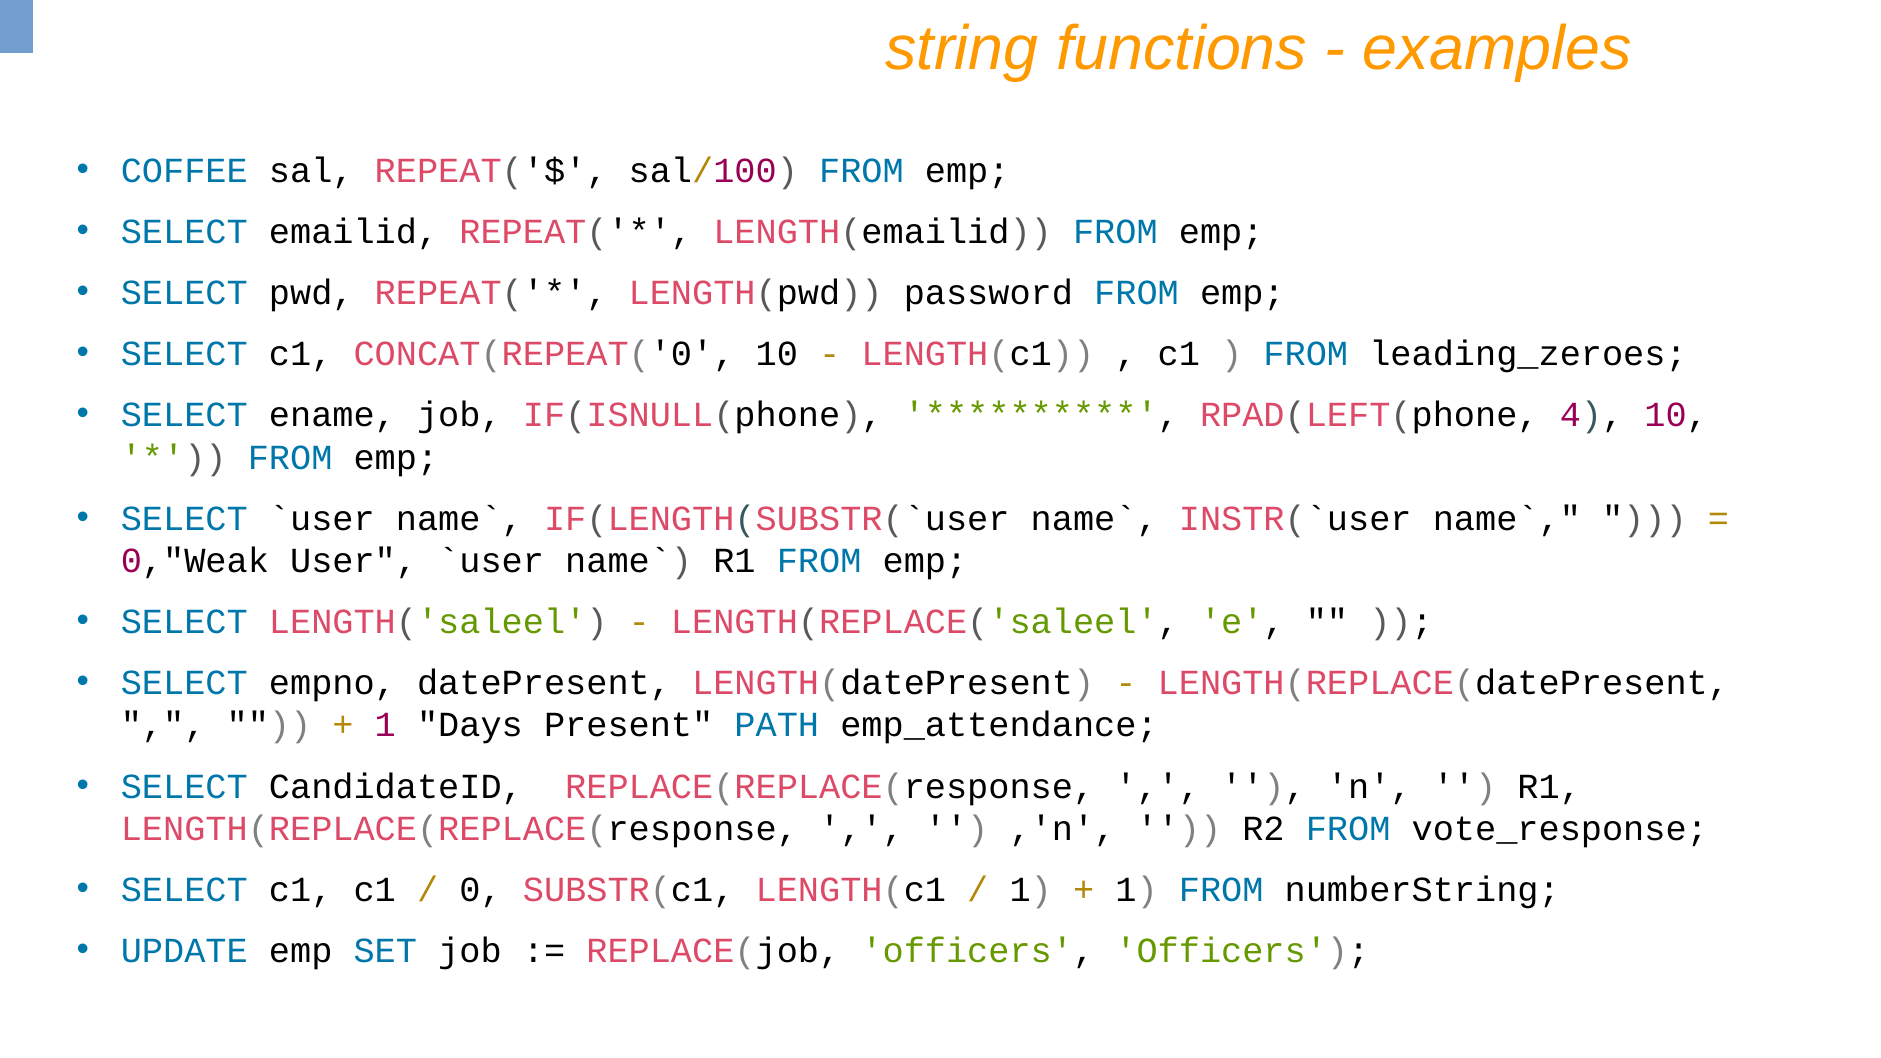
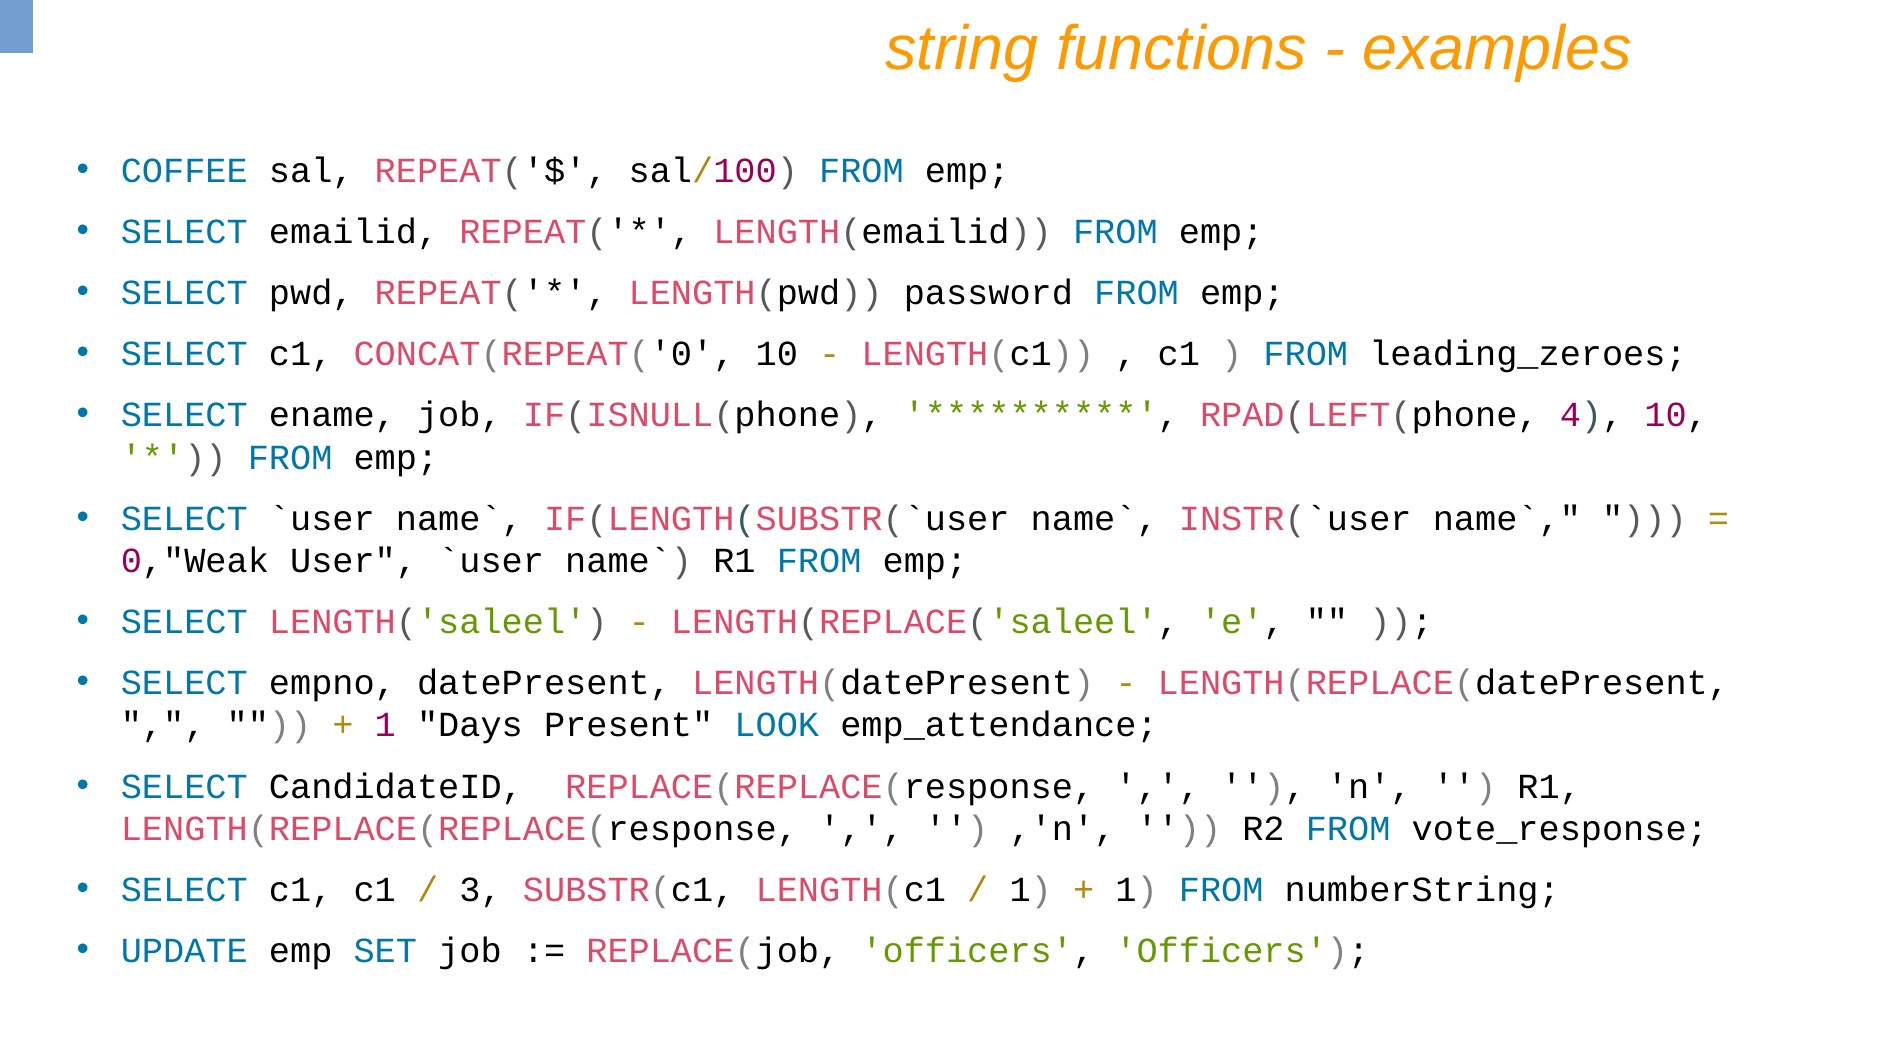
PATH: PATH -> LOOK
0: 0 -> 3
